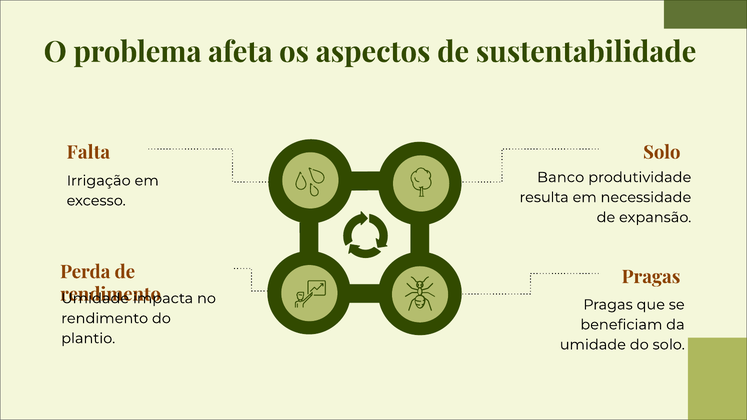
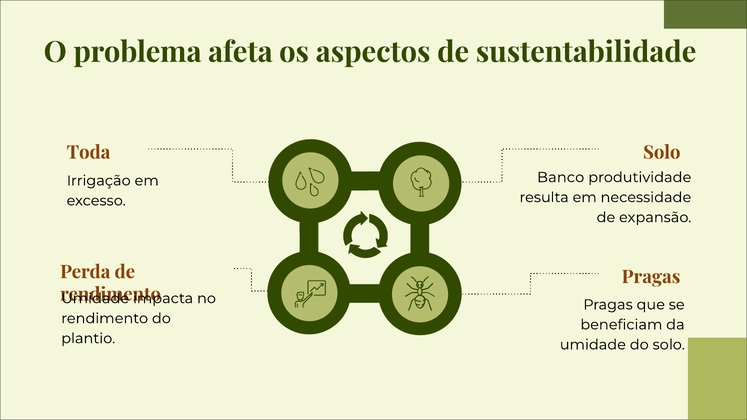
Falta: Falta -> Toda
